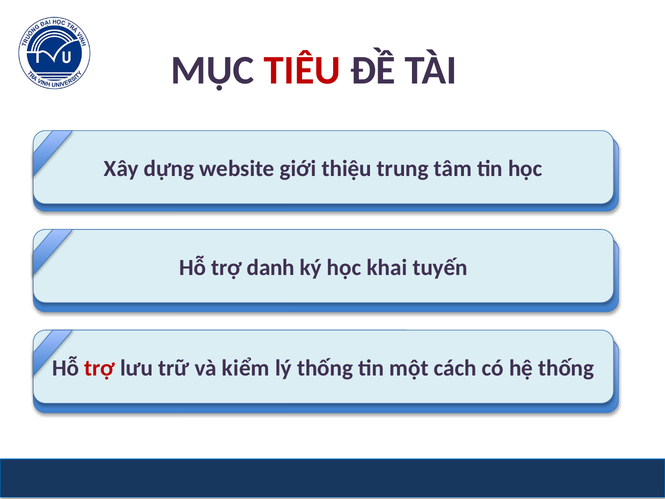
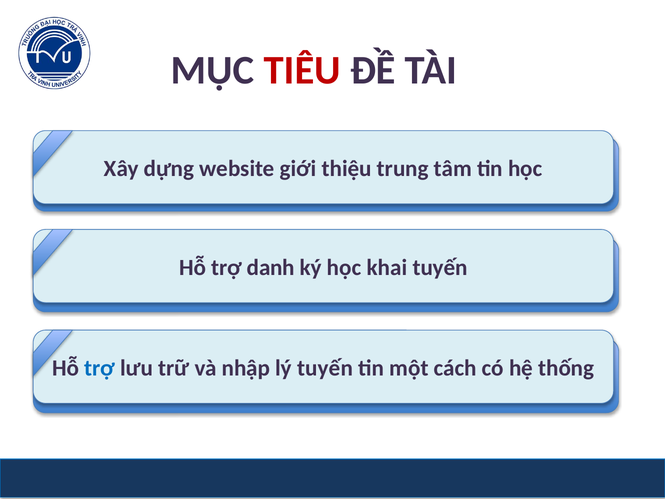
trợ at (100, 368) colour: red -> blue
kiểm: kiểm -> nhập
lý thống: thống -> tuyến
